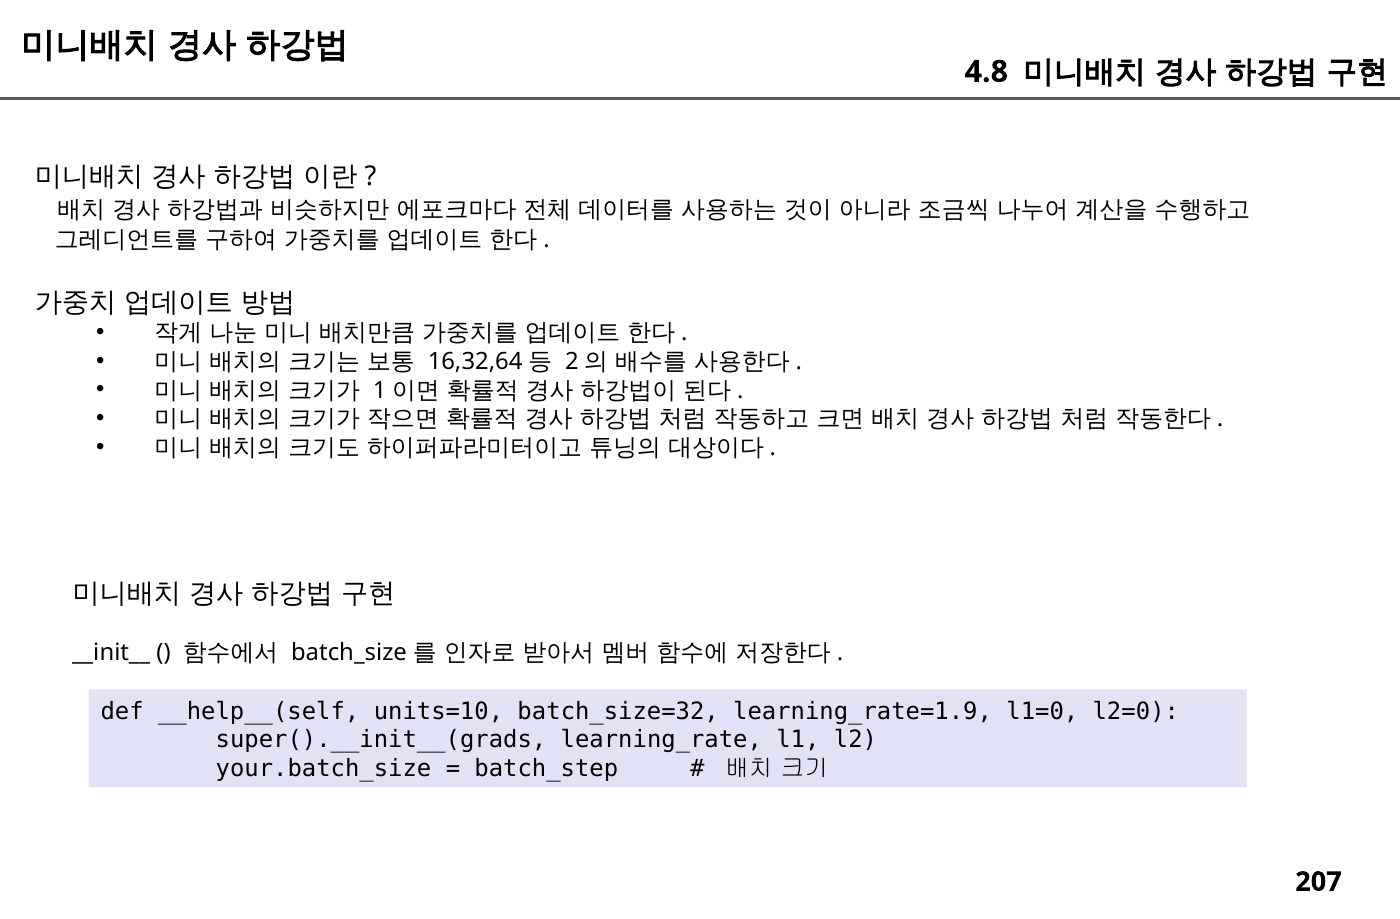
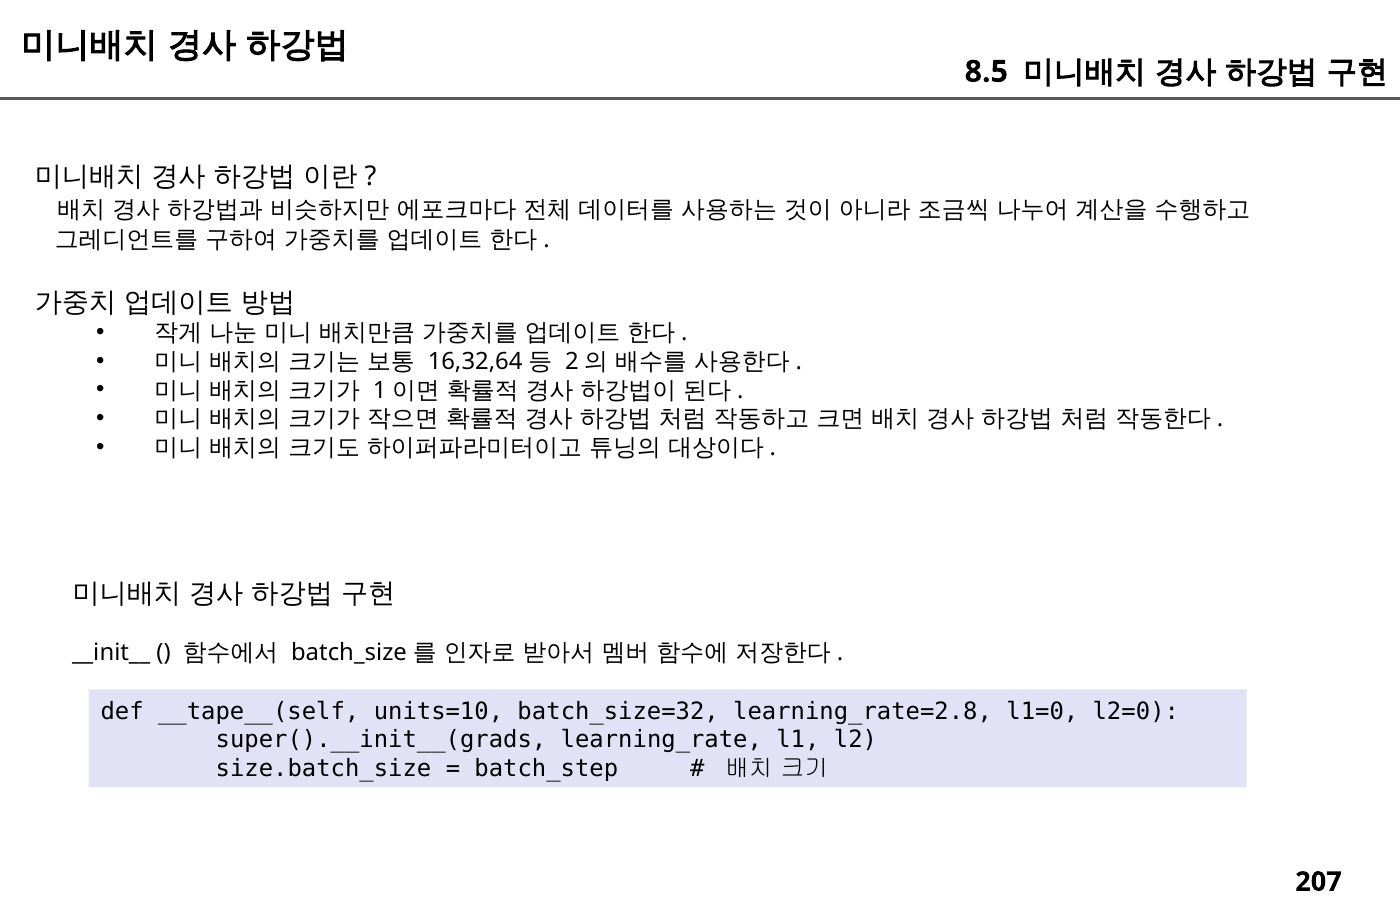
4.8: 4.8 -> 8.5
__help__(self: __help__(self -> __tape__(self
learning_rate=1.9: learning_rate=1.9 -> learning_rate=2.8
your.batch_size: your.batch_size -> size.batch_size
